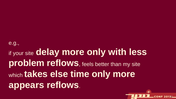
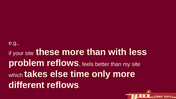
delay: delay -> these
more only: only -> than
appears: appears -> different
